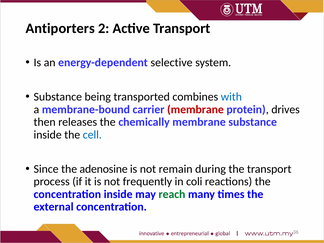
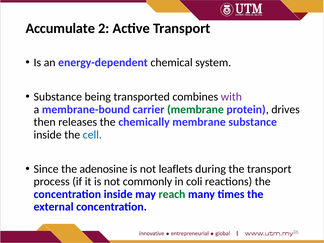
Antiporters: Antiporters -> Accumulate
selective: selective -> chemical
with colour: blue -> purple
membrane at (195, 109) colour: red -> green
remain: remain -> leaflets
frequently: frequently -> commonly
